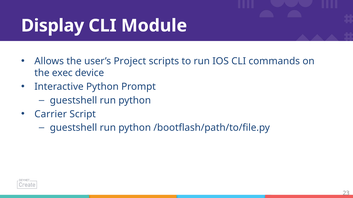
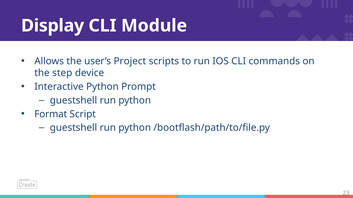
exec: exec -> step
Carrier: Carrier -> Format
